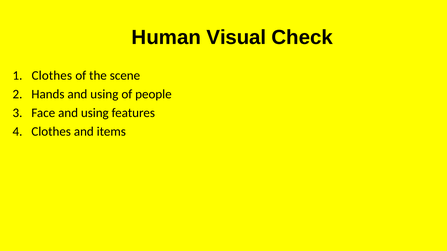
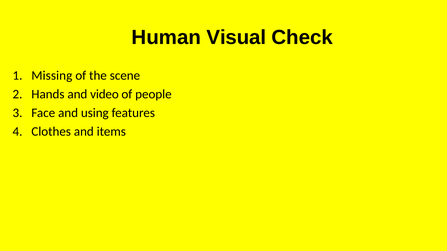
Clothes at (52, 76): Clothes -> Missing
Hands and using: using -> video
